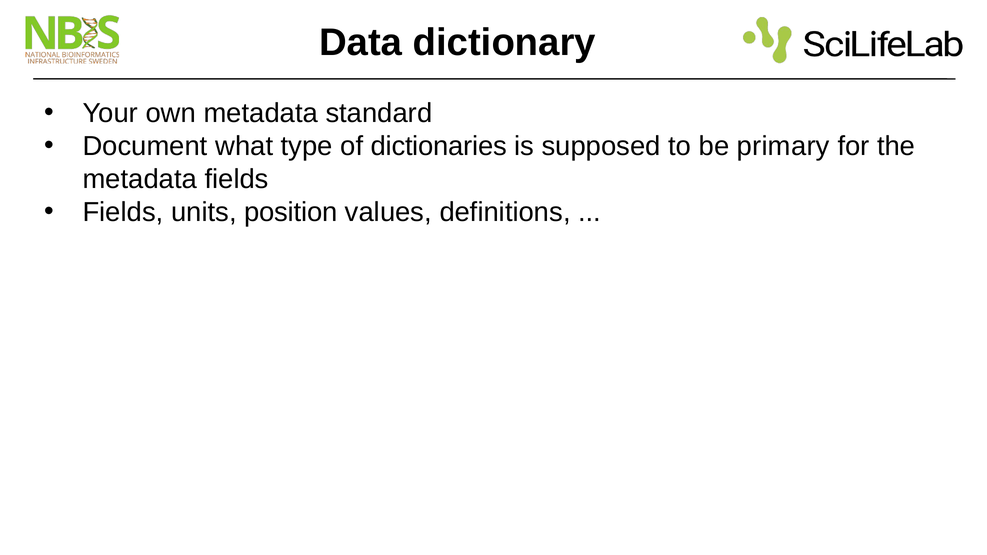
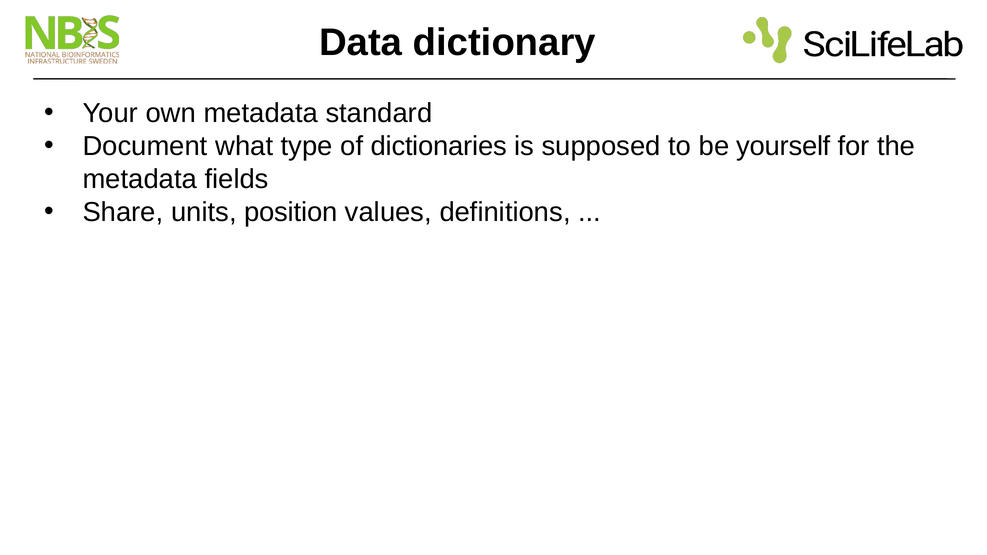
primary: primary -> yourself
Fields at (123, 212): Fields -> Share
